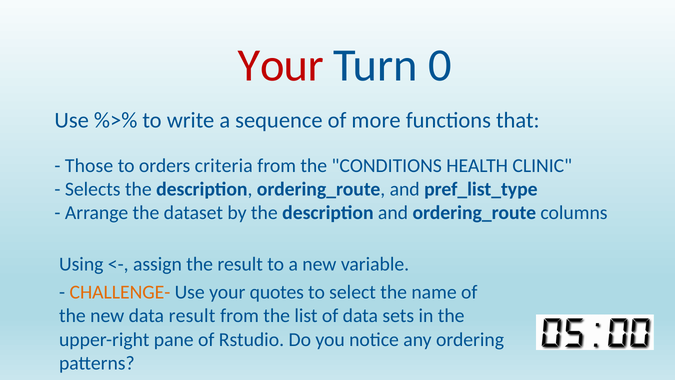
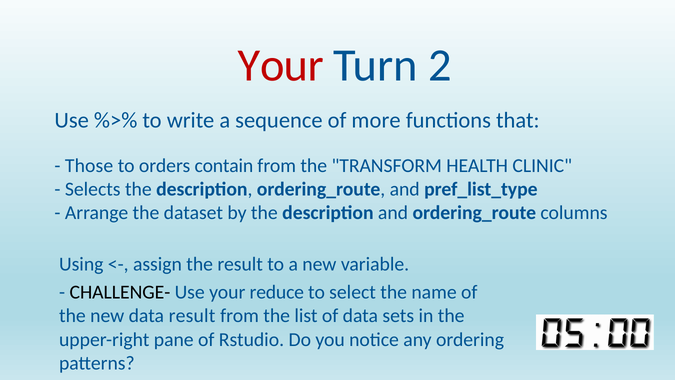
0: 0 -> 2
criteria: criteria -> contain
CONDITIONS: CONDITIONS -> TRANSFORM
CHALLENGE- colour: orange -> black
quotes: quotes -> reduce
